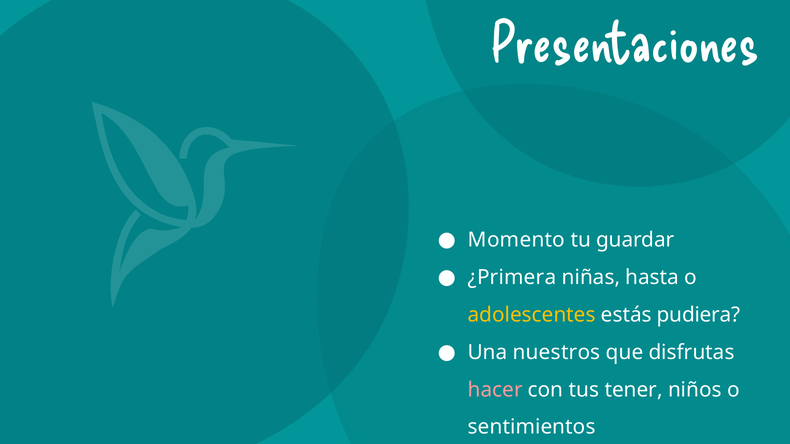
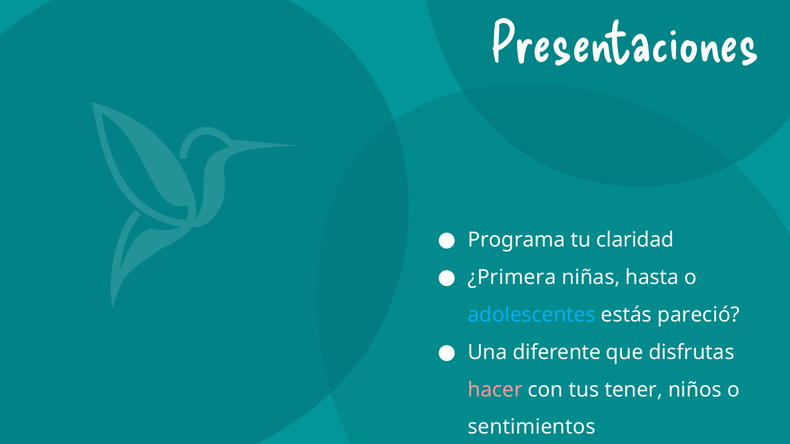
Momento: Momento -> Programa
guardar: guardar -> claridad
adolescentes colour: yellow -> light blue
pudiera: pudiera -> pareció
nuestros: nuestros -> diferente
